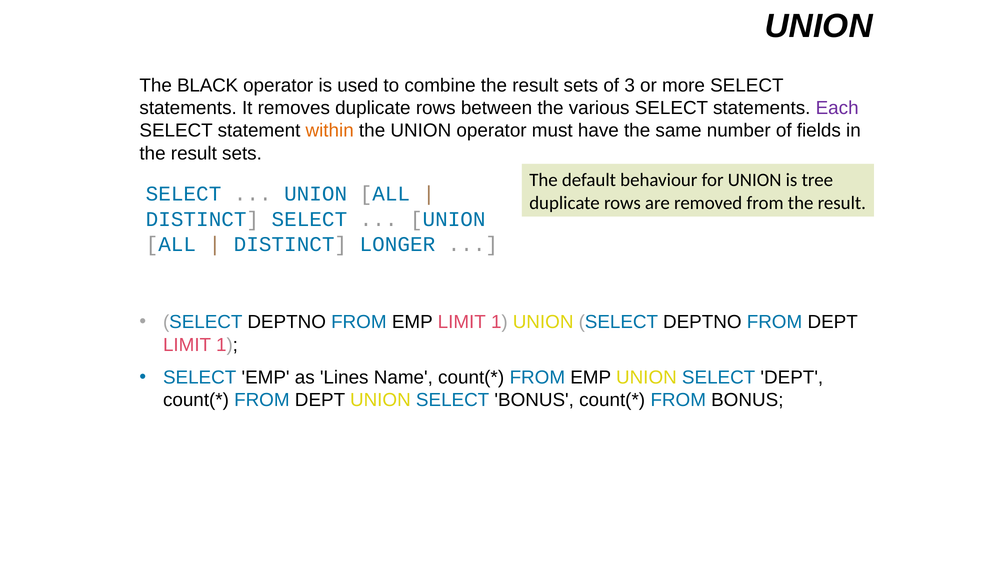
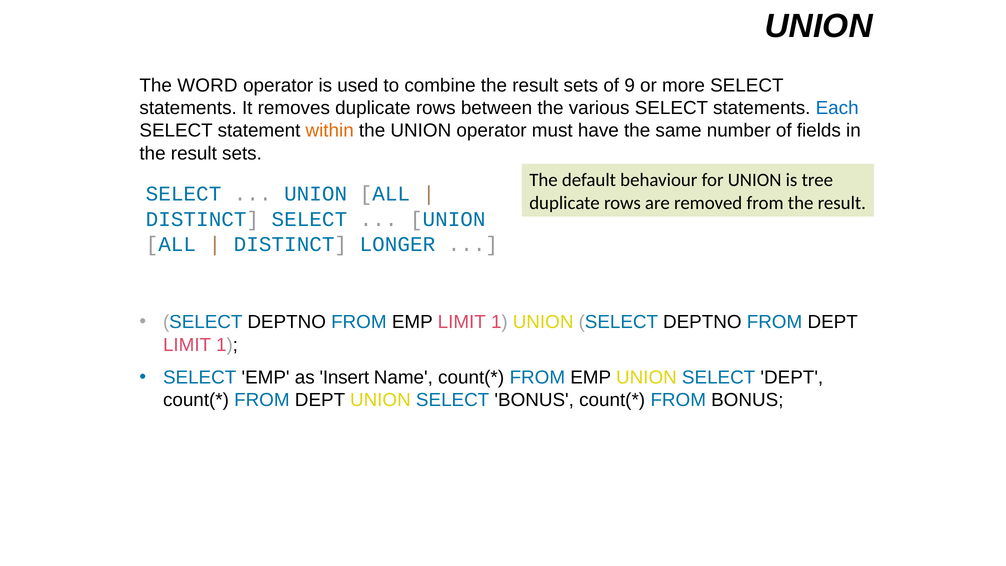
BLACK: BLACK -> WORD
3: 3 -> 9
Each colour: purple -> blue
Lines: Lines -> Insert
